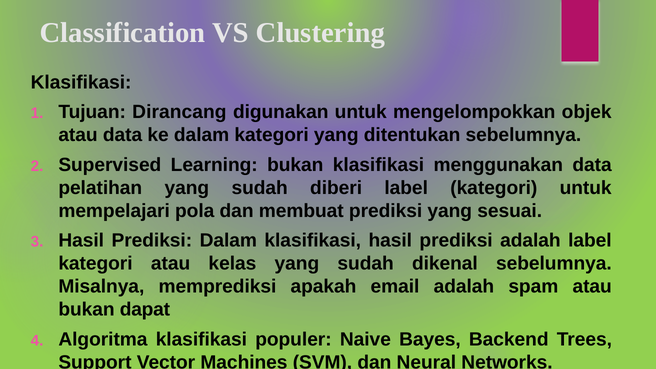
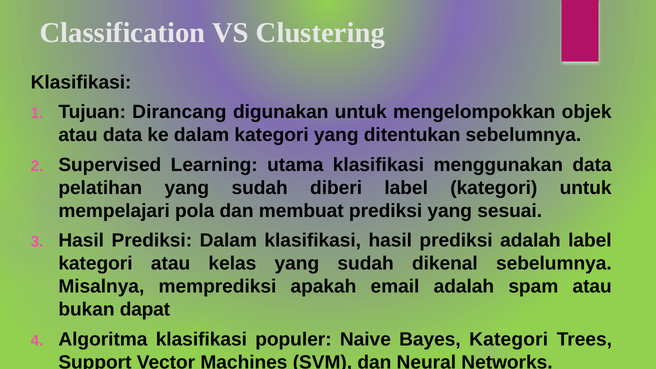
Learning bukan: bukan -> utama
Bayes Backend: Backend -> Kategori
